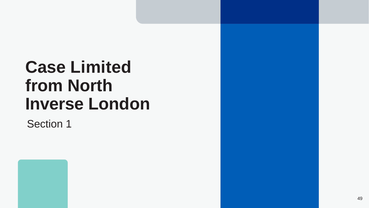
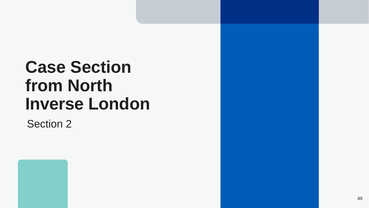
Case Limited: Limited -> Section
1: 1 -> 2
